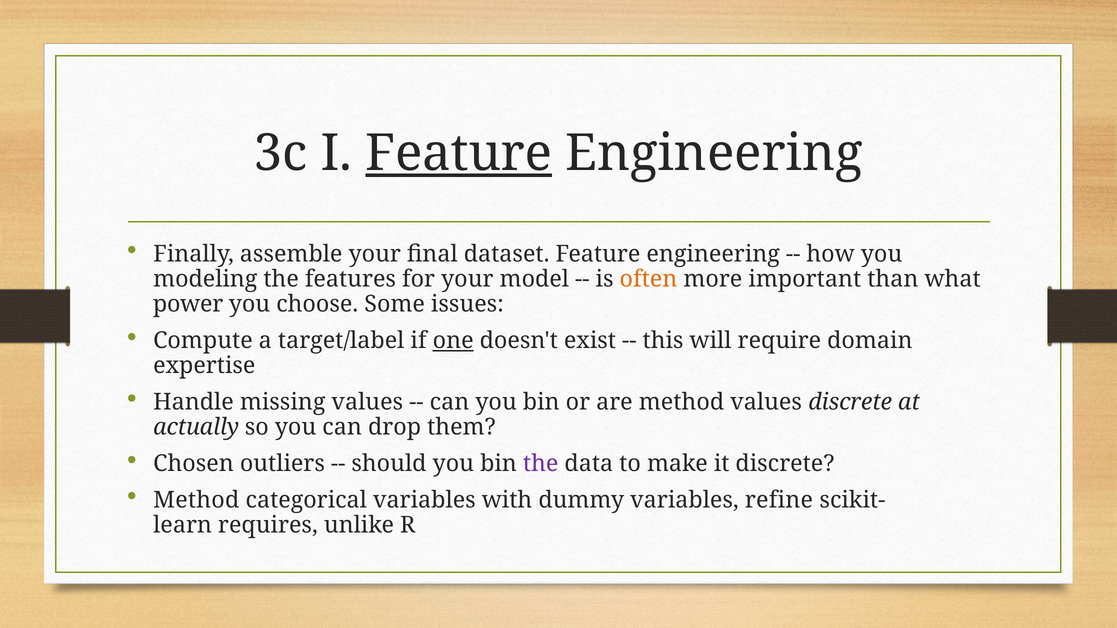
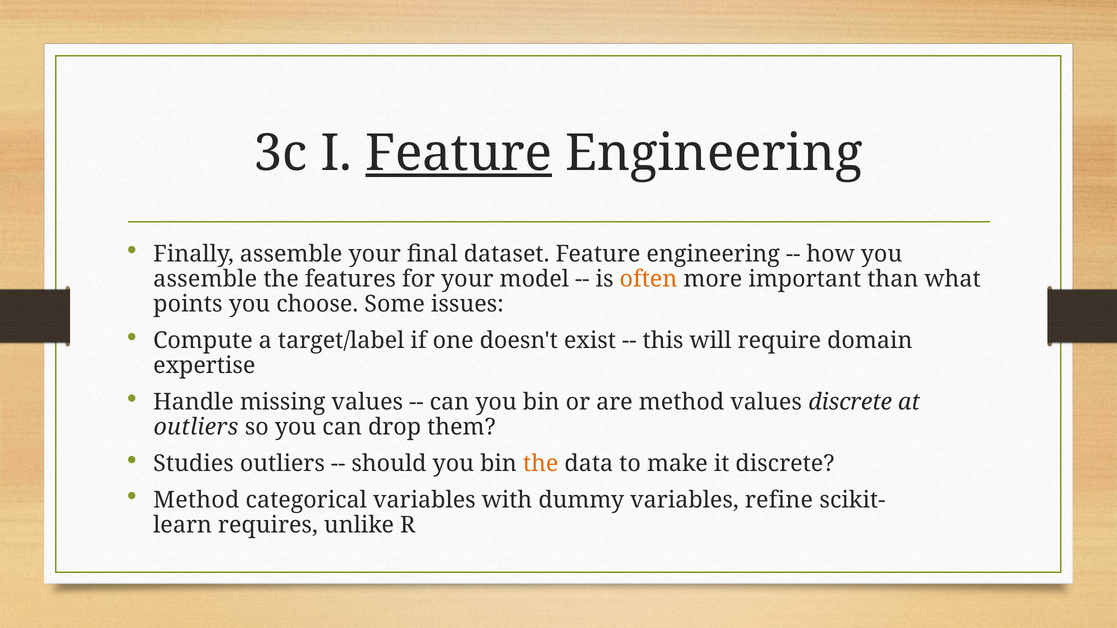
modeling at (205, 279): modeling -> assemble
power: power -> points
one underline: present -> none
actually at (196, 427): actually -> outliers
Chosen: Chosen -> Studies
the at (541, 464) colour: purple -> orange
